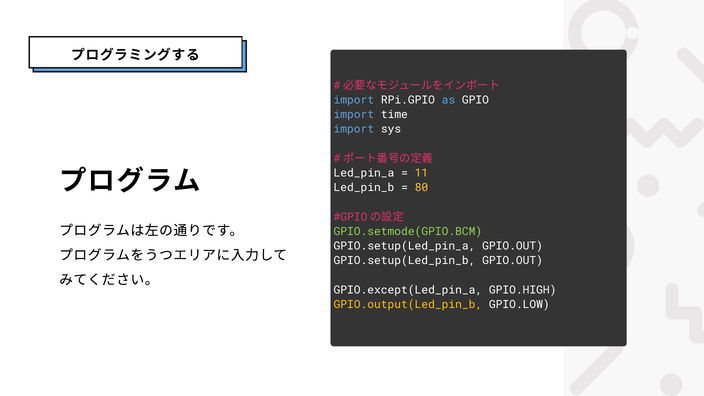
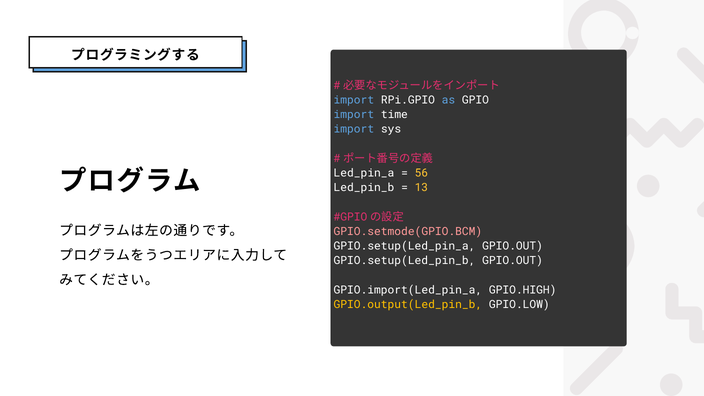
11: 11 -> 56
80: 80 -> 13
GPIO.setmode(GPIO.BCM colour: light green -> pink
GPIO.except(Led_pin_a: GPIO.except(Led_pin_a -> GPIO.import(Led_pin_a
